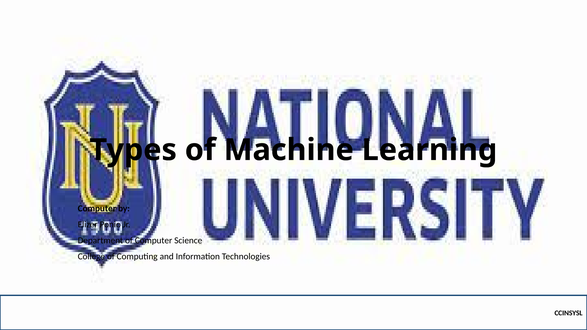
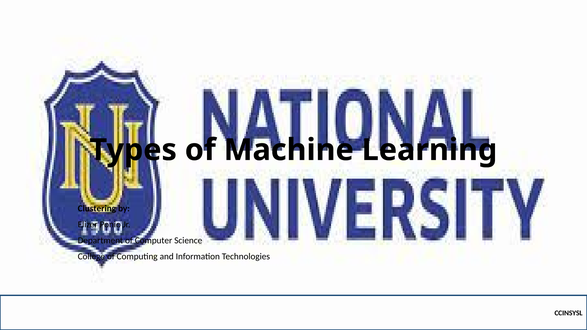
Computer at (97, 209): Computer -> Clustering
